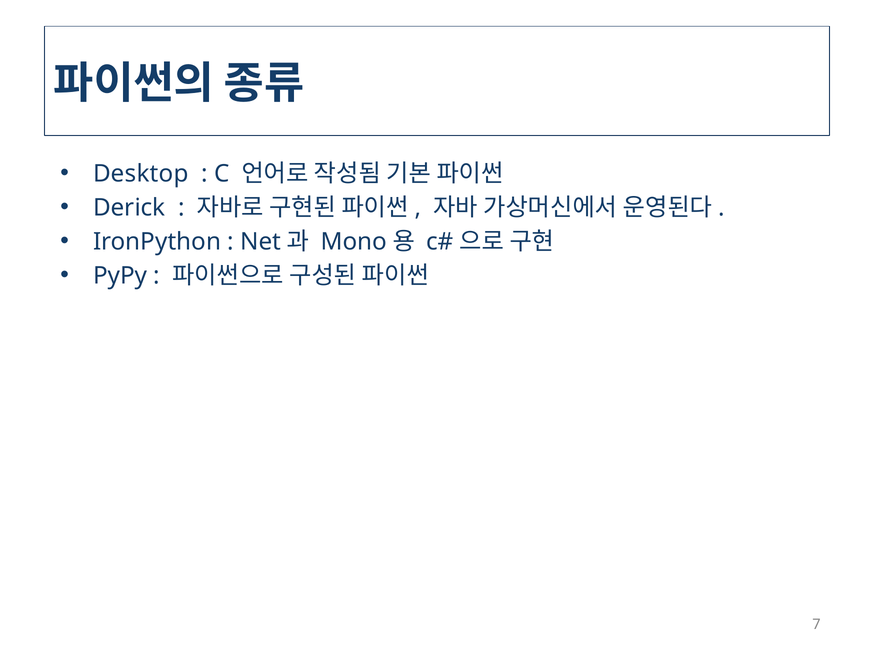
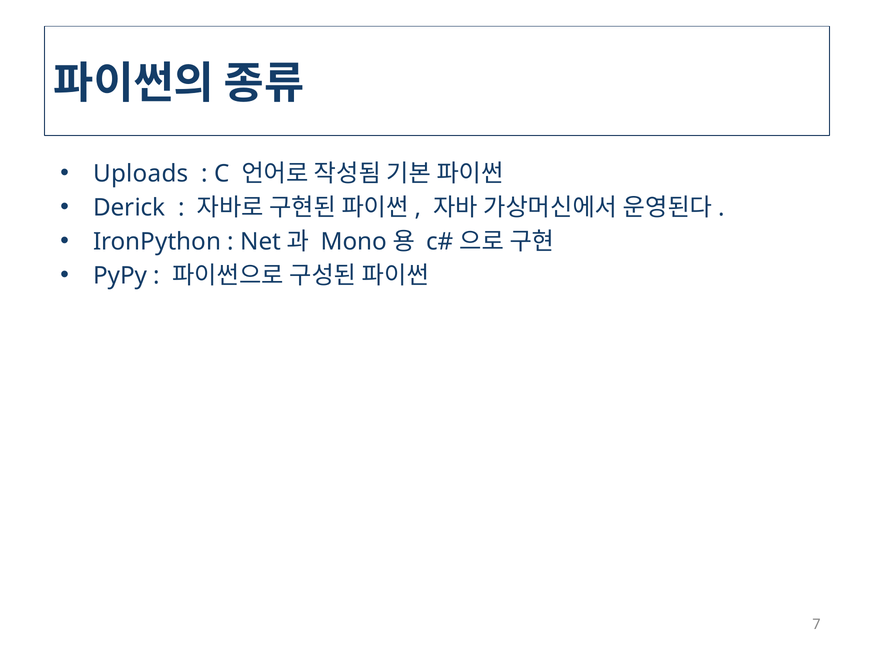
Desktop: Desktop -> Uploads
